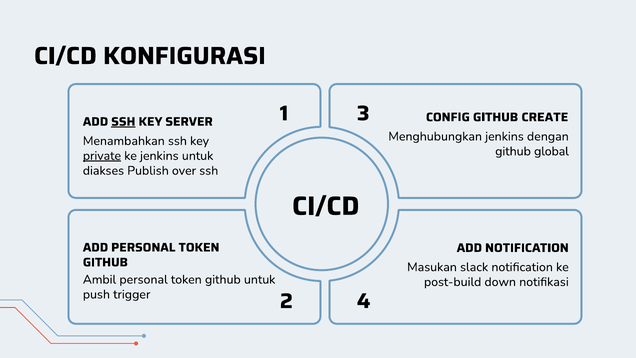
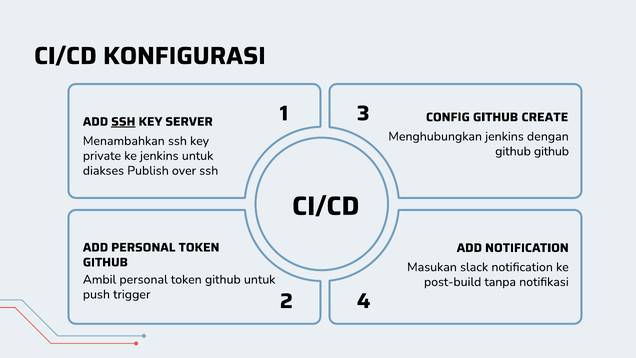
github global: global -> github
private underline: present -> none
down: down -> tanpa
